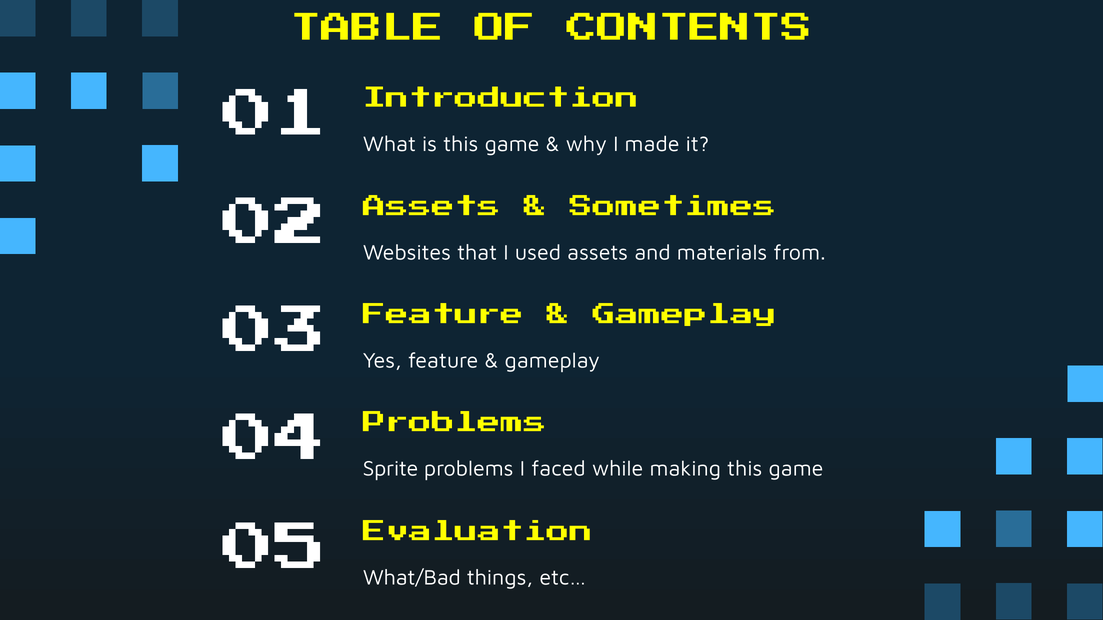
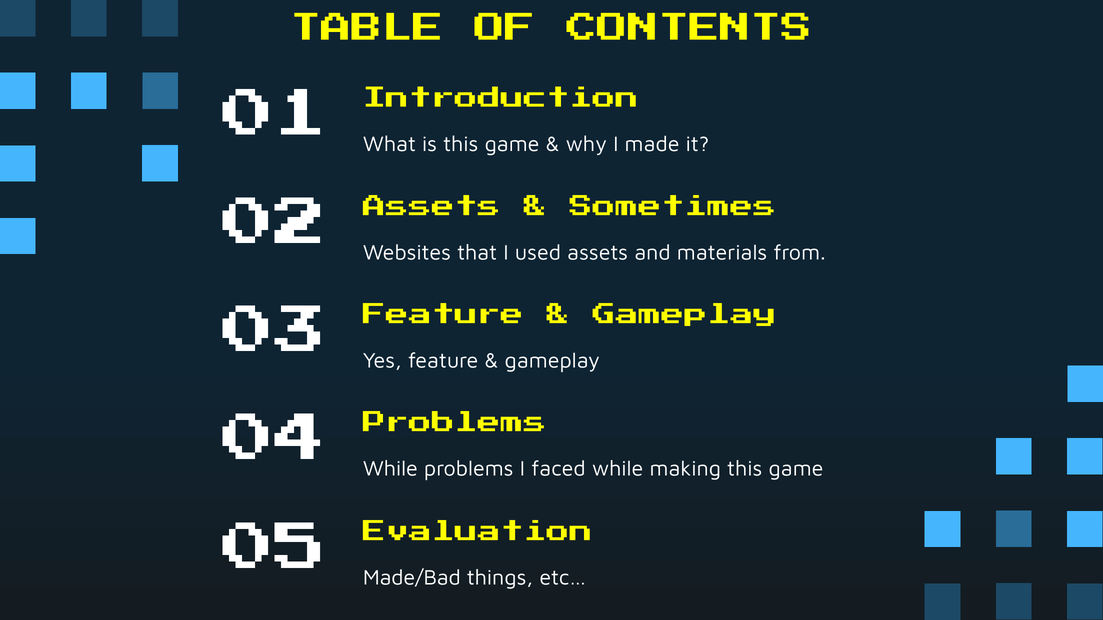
04 Sprite: Sprite -> While
What/Bad: What/Bad -> Made/Bad
